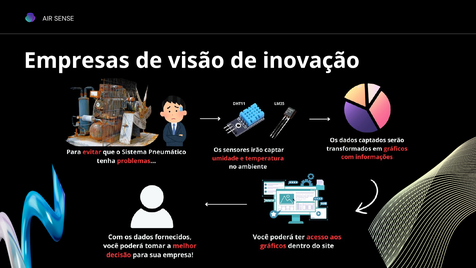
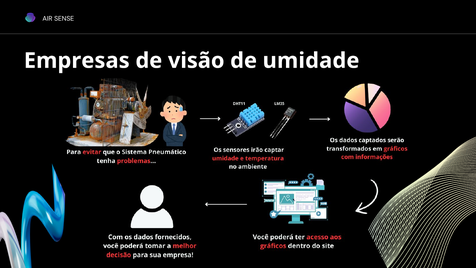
inovação: inovação -> umidade
